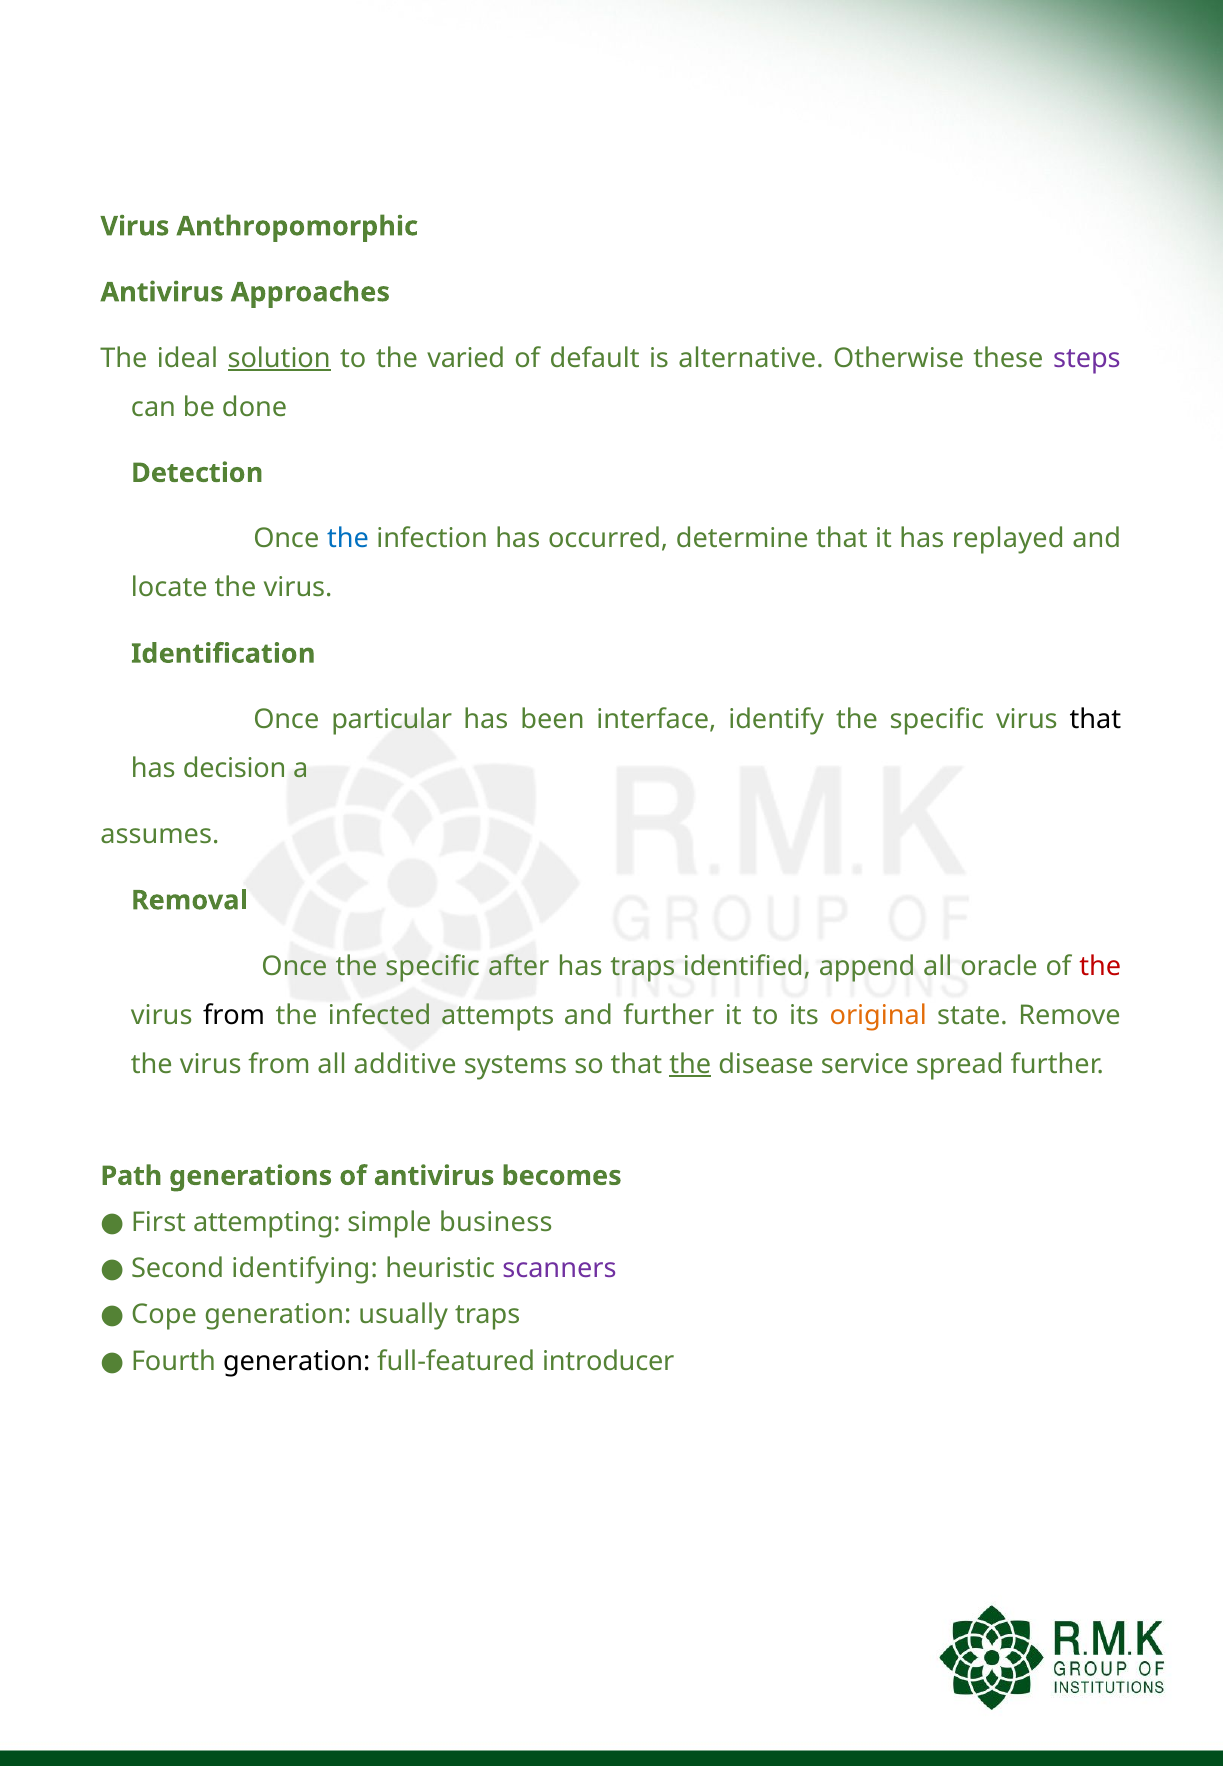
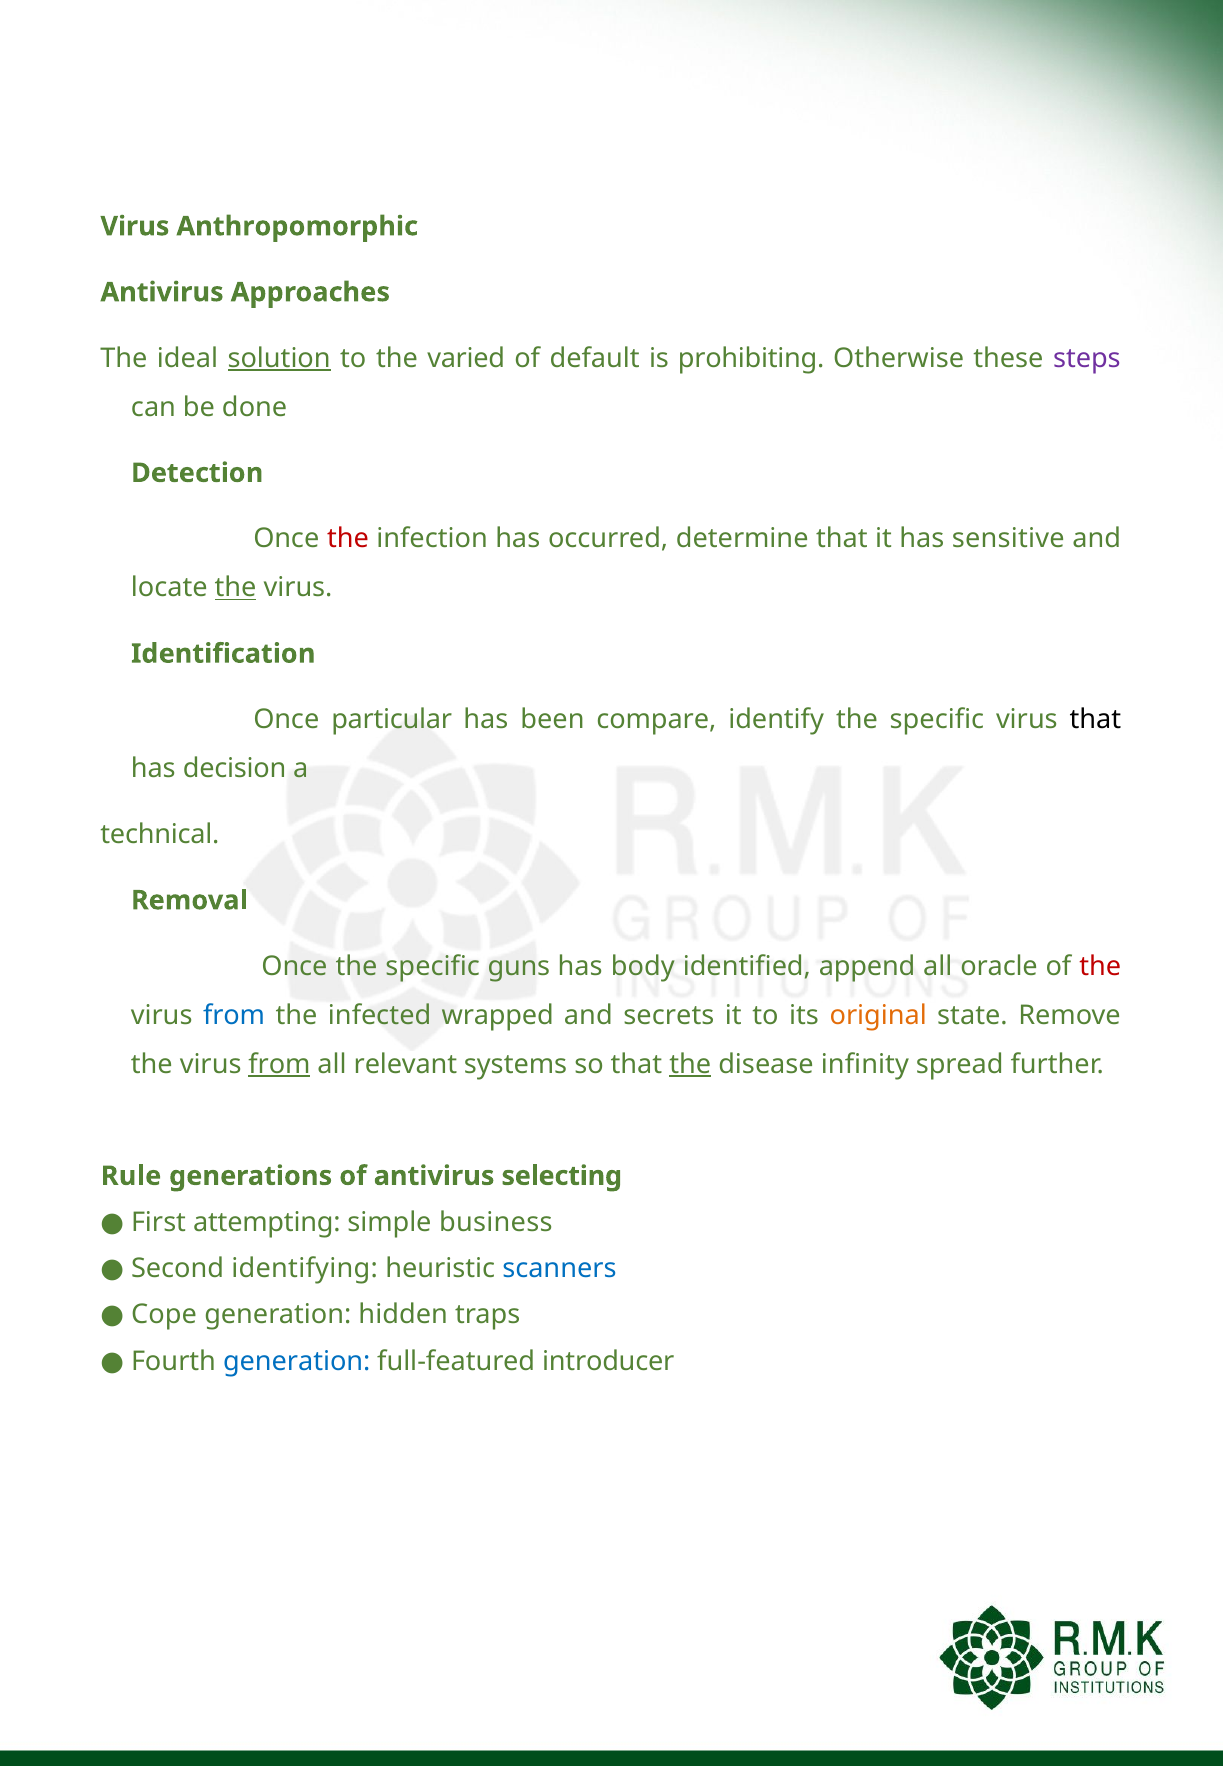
alternative: alternative -> prohibiting
the at (348, 539) colour: blue -> red
replayed: replayed -> sensitive
the at (236, 588) underline: none -> present
interface: interface -> compare
assumes: assumes -> technical
after: after -> guns
has traps: traps -> body
from at (234, 1016) colour: black -> blue
attempts: attempts -> wrapped
and further: further -> secrets
from at (279, 1064) underline: none -> present
additive: additive -> relevant
service: service -> infinity
Path: Path -> Rule
becomes: becomes -> selecting
scanners colour: purple -> blue
usually: usually -> hidden
generation at (297, 1362) colour: black -> blue
